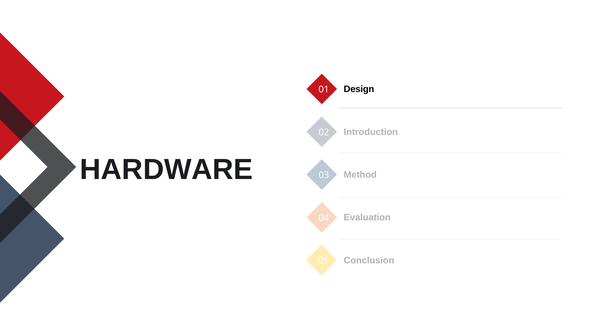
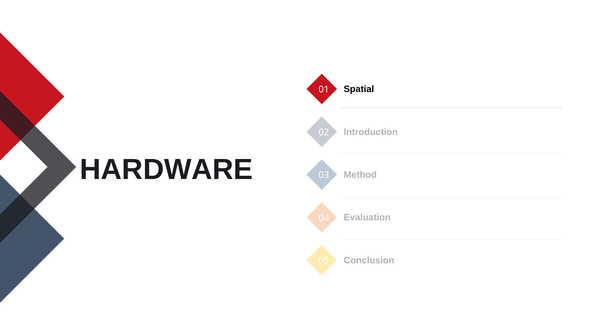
Design: Design -> Spatial
